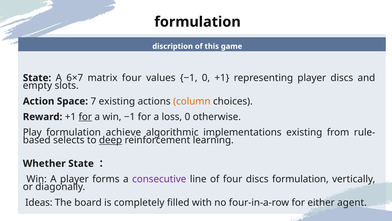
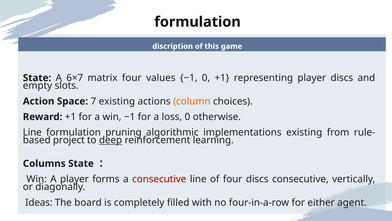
for at (85, 117) underline: present -> none
Play at (32, 132): Play -> Line
achieve: achieve -> pruning
selects: selects -> project
Whether: Whether -> Columns
consecutive at (159, 179) colour: purple -> red
discs formulation: formulation -> consecutive
